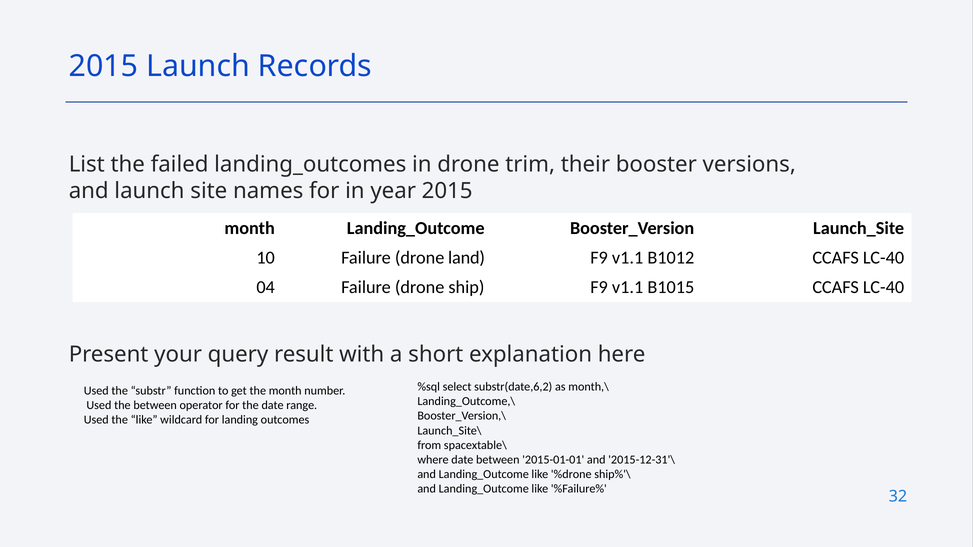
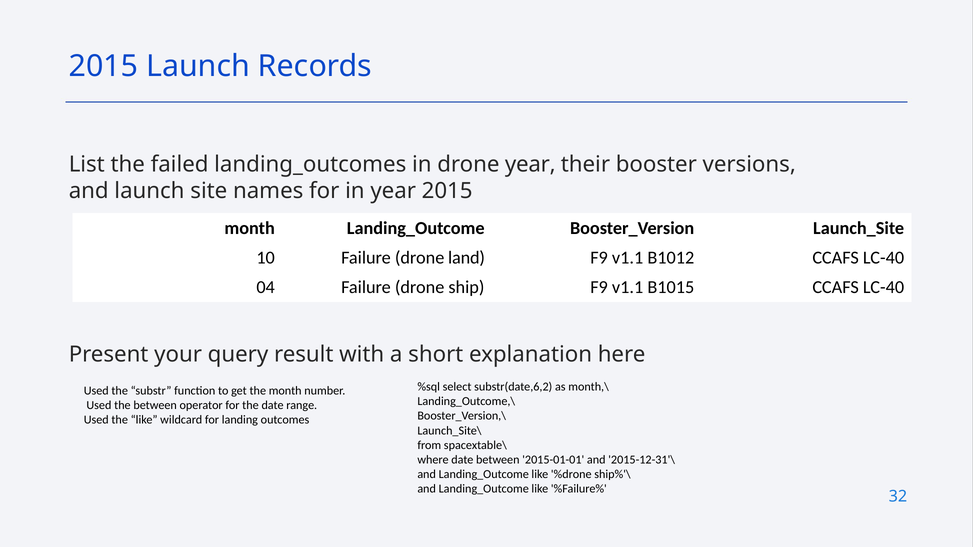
drone trim: trim -> year
